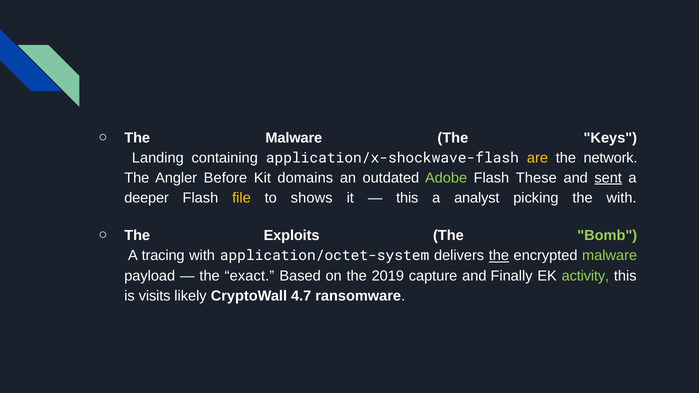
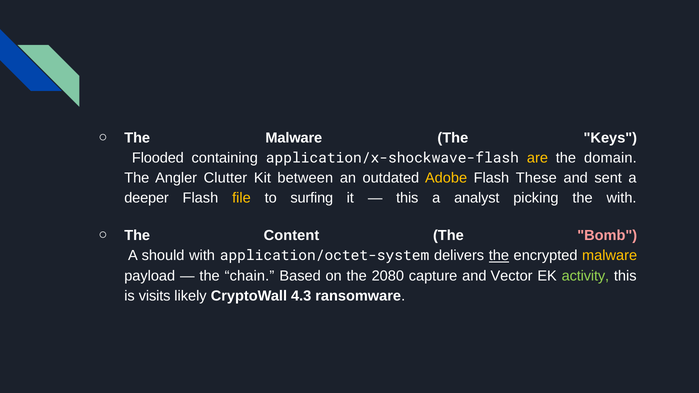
Landing: Landing -> Flooded
network: network -> domain
Before: Before -> Clutter
domains: domains -> between
Adobe colour: light green -> yellow
sent underline: present -> none
shows: shows -> surfing
Exploits: Exploits -> Content
Bomb colour: light green -> pink
tracing: tracing -> should
malware at (610, 256) colour: light green -> yellow
exact: exact -> chain
2019: 2019 -> 2080
Finally: Finally -> Vector
4.7: 4.7 -> 4.3
